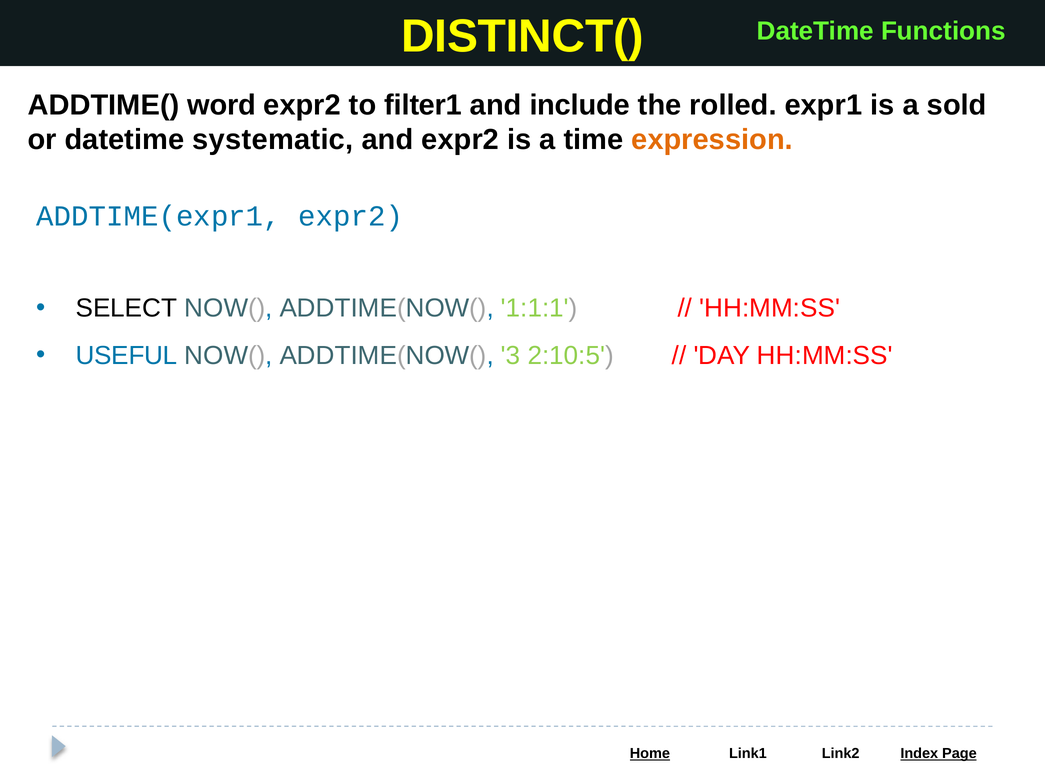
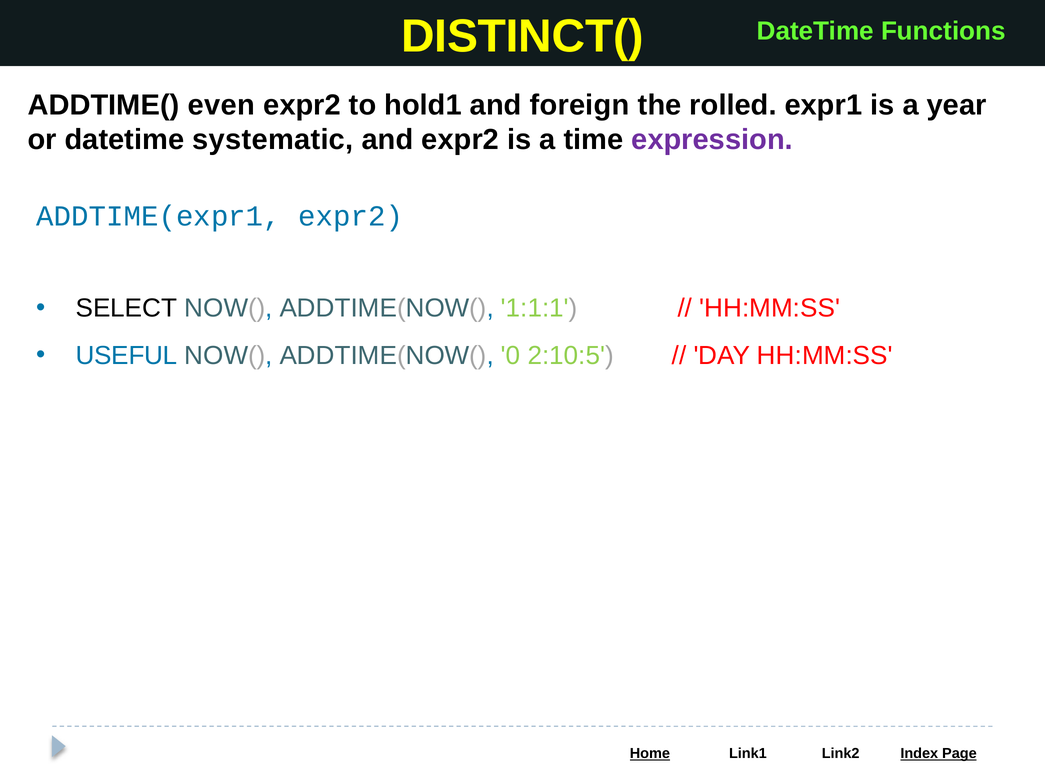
word: word -> even
filter1: filter1 -> hold1
include: include -> foreign
sold: sold -> year
expression colour: orange -> purple
3: 3 -> 0
